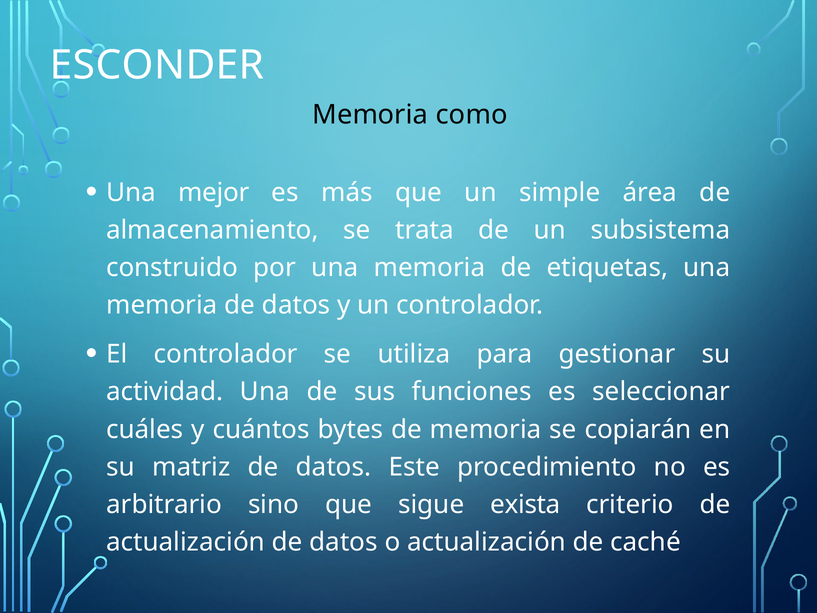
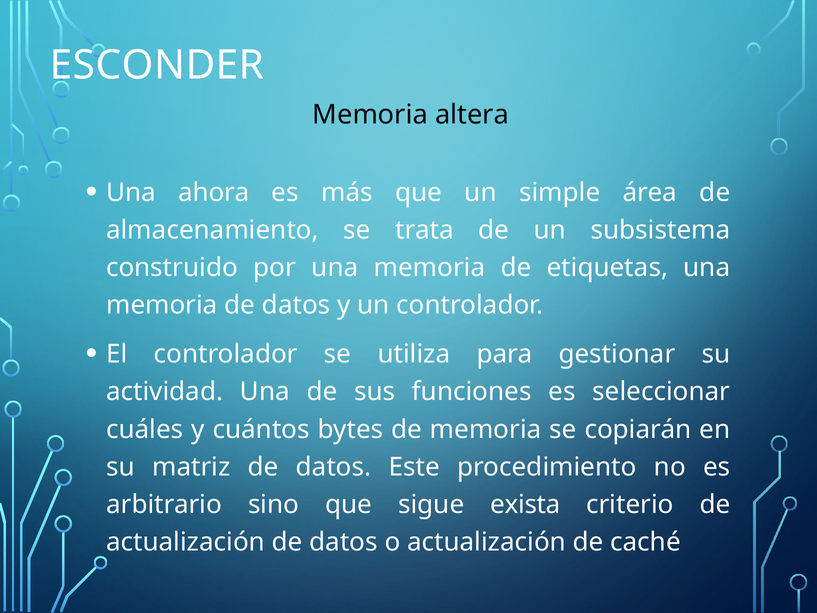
como: como -> altera
mejor: mejor -> ahora
